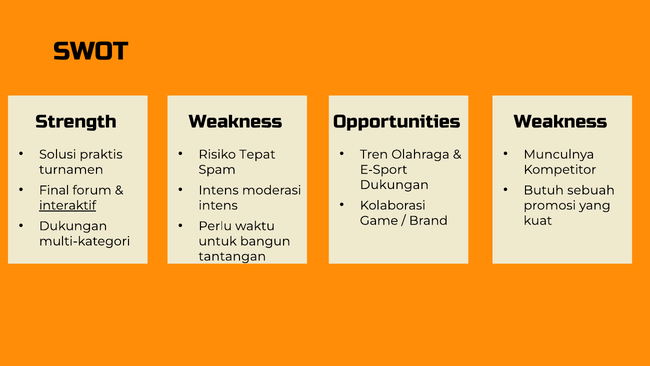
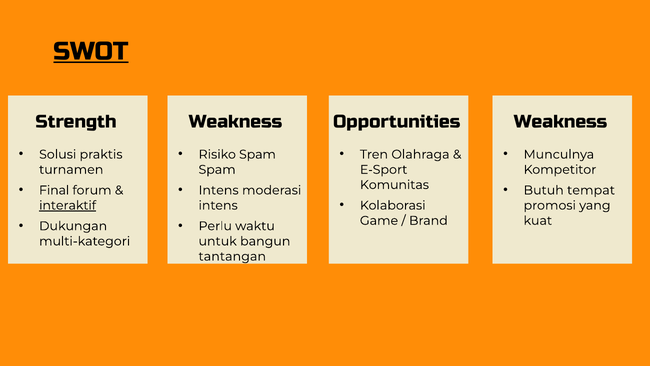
SWOT underline: none -> present
Risiko Tepat: Tepat -> Spam
Dukungan at (394, 185): Dukungan -> Komunitas
sebuah: sebuah -> tempat
